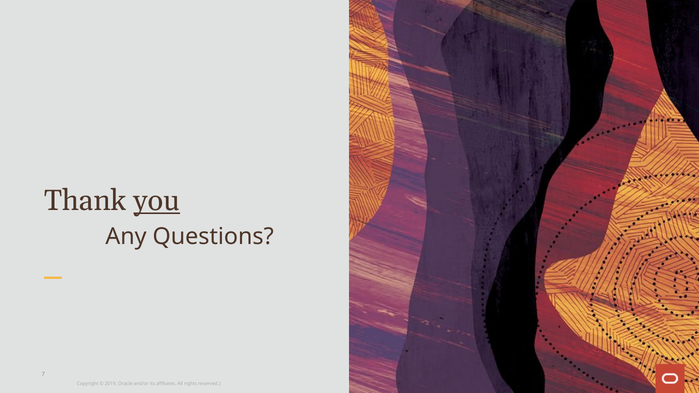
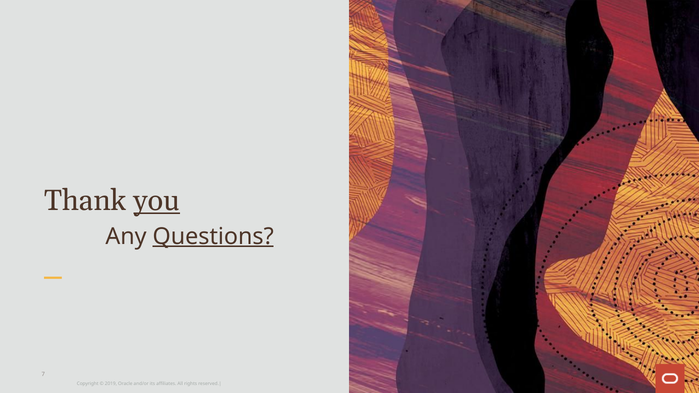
Questions underline: none -> present
